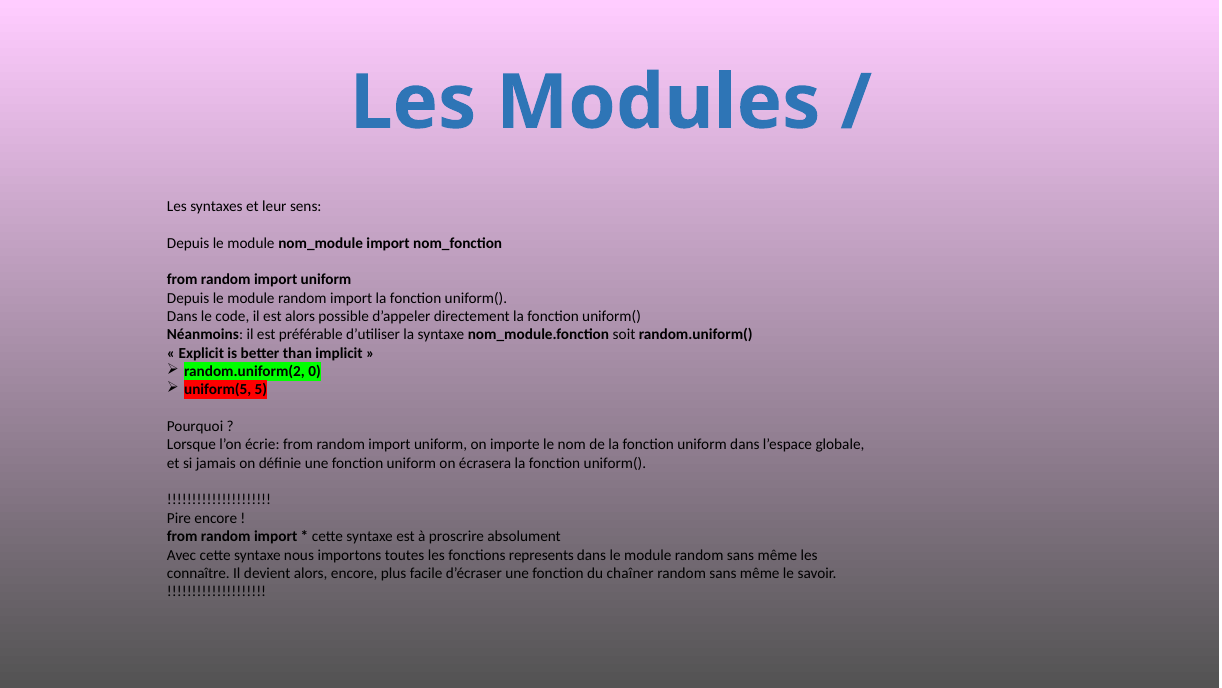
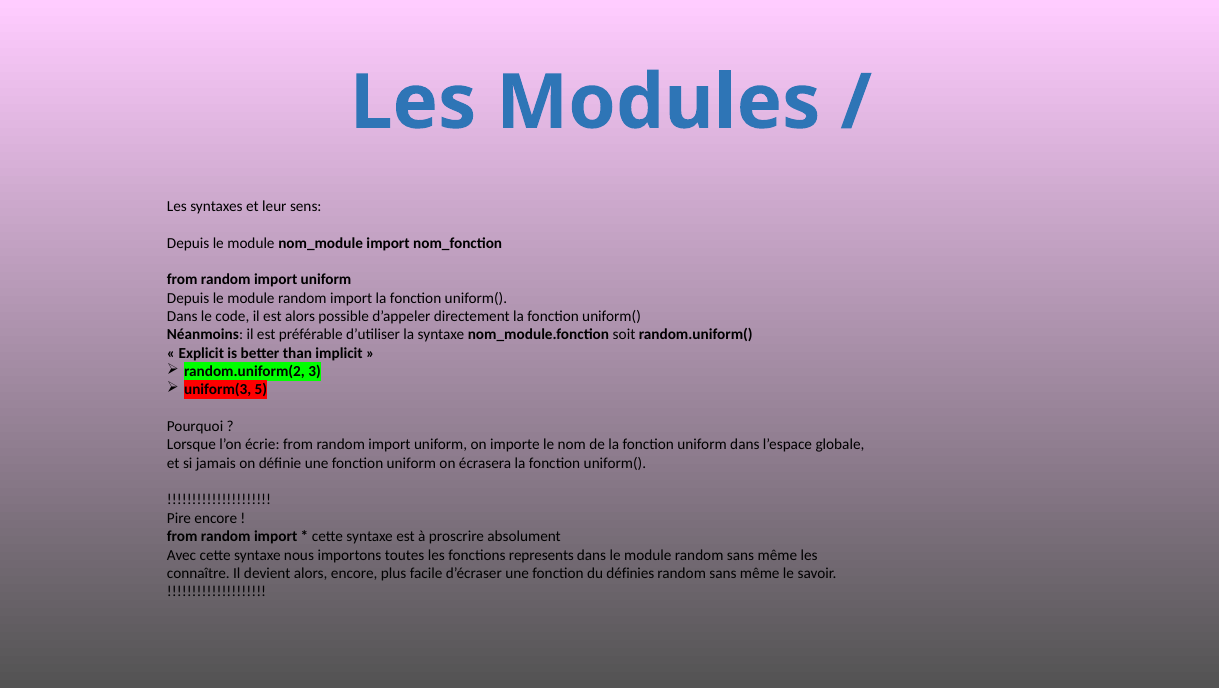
0: 0 -> 3
uniform(5: uniform(5 -> uniform(3
chaîner: chaîner -> définies
